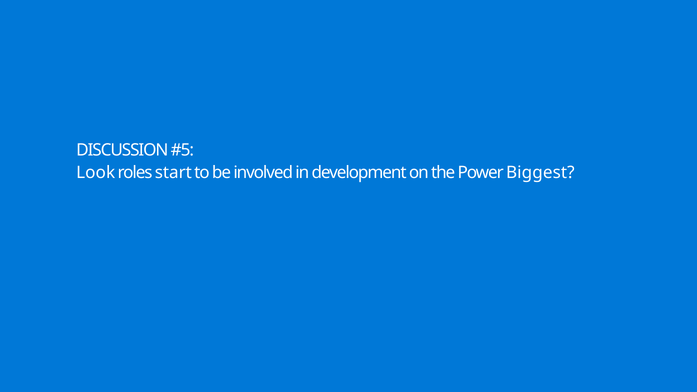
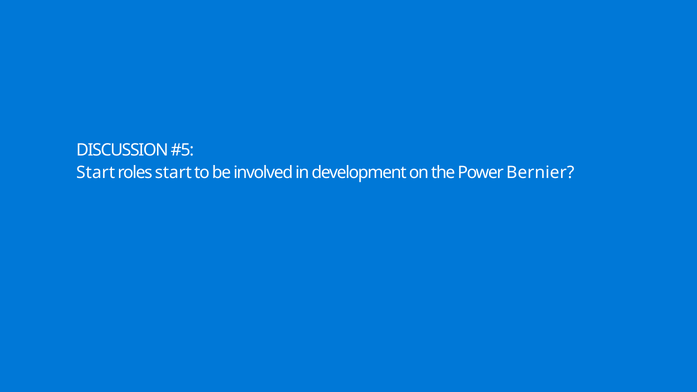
Look at (96, 173): Look -> Start
Biggest: Biggest -> Bernier
